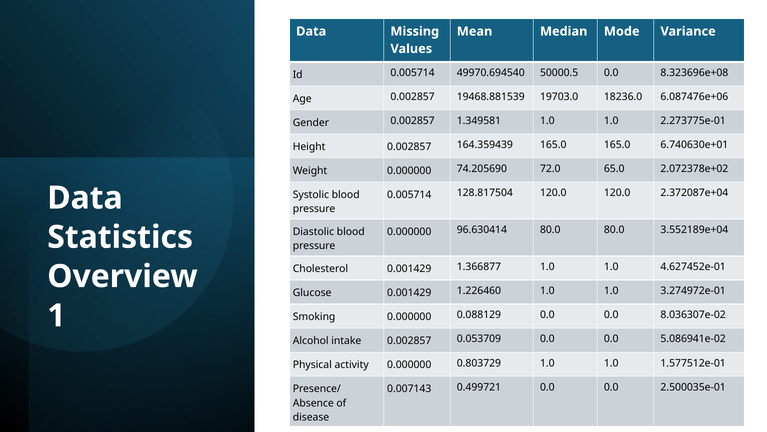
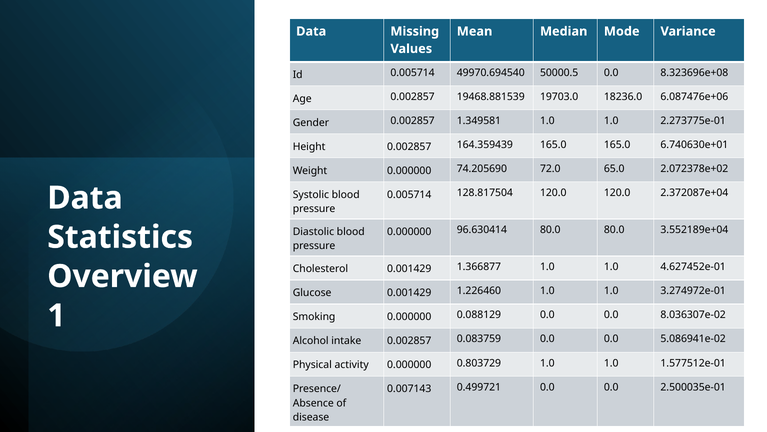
0.053709: 0.053709 -> 0.083759
